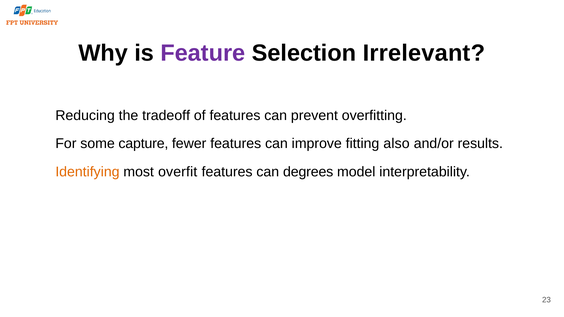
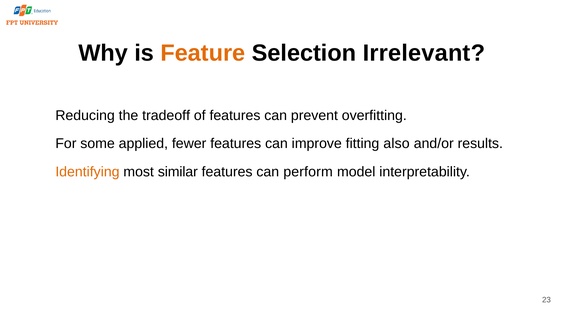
Feature colour: purple -> orange
capture: capture -> applied
overfit: overfit -> similar
degrees: degrees -> perform
